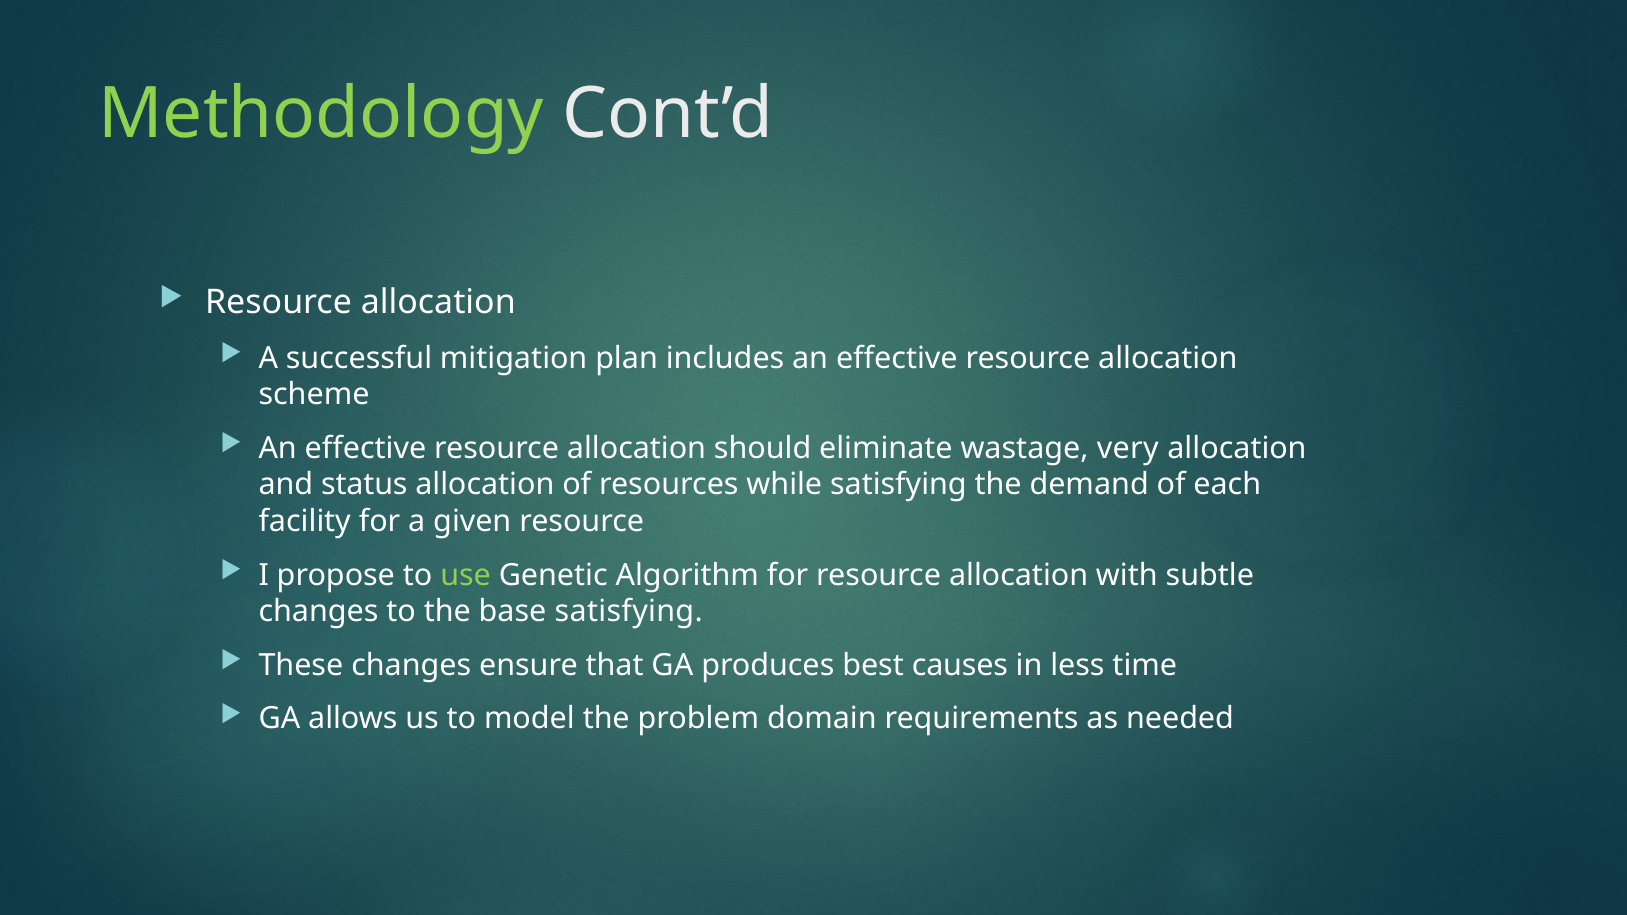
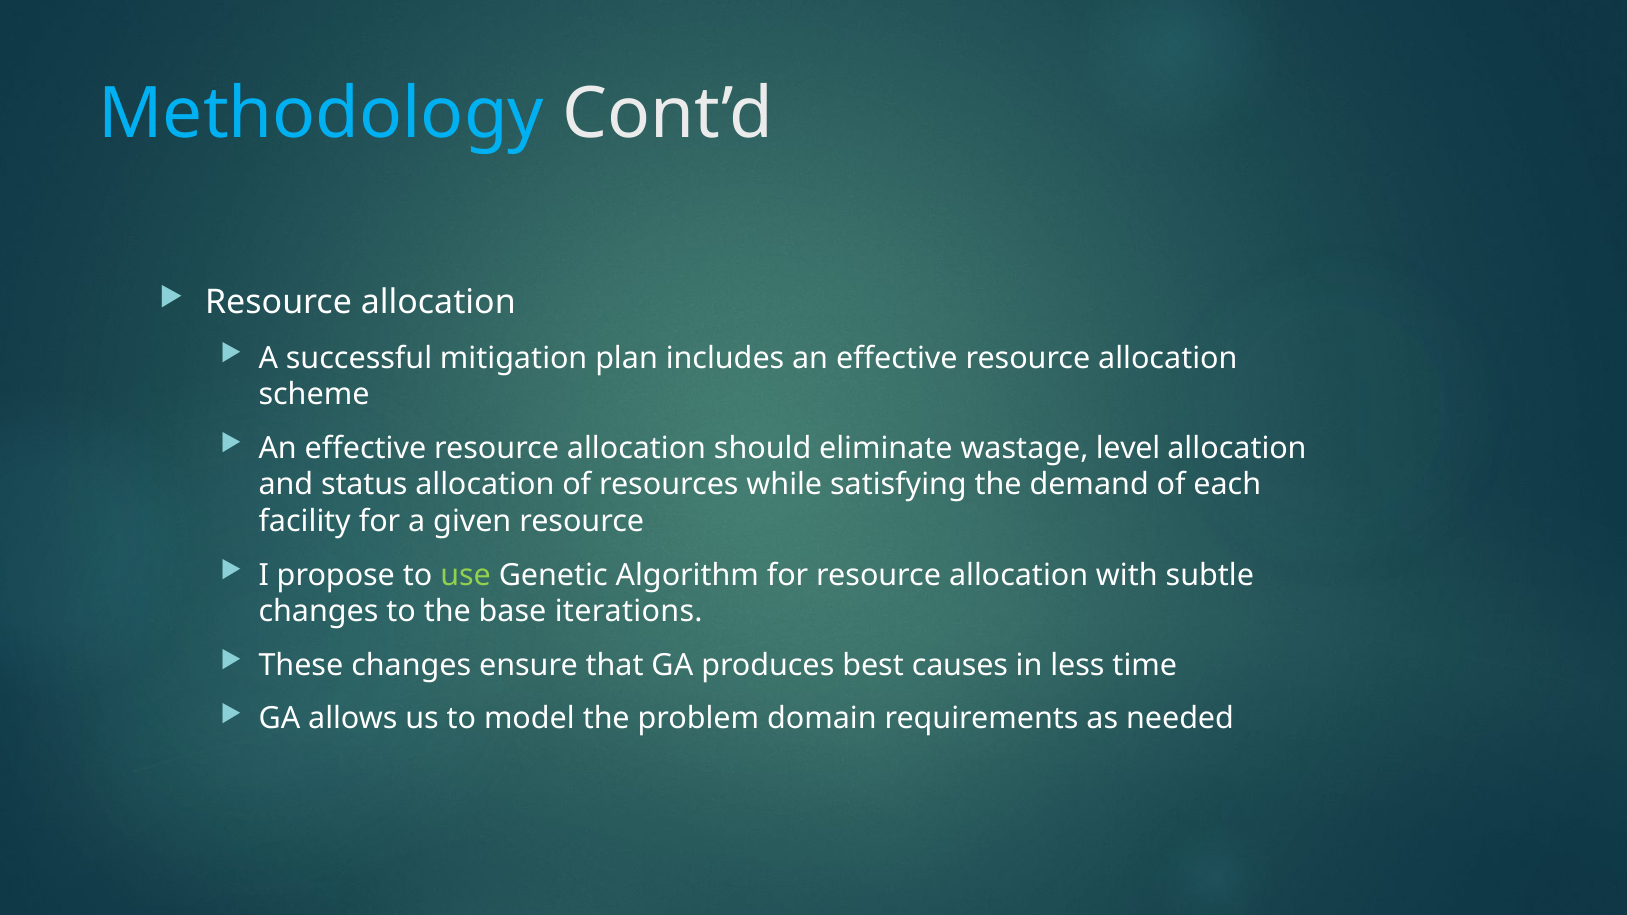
Methodology colour: light green -> light blue
very: very -> level
base satisfying: satisfying -> iterations
